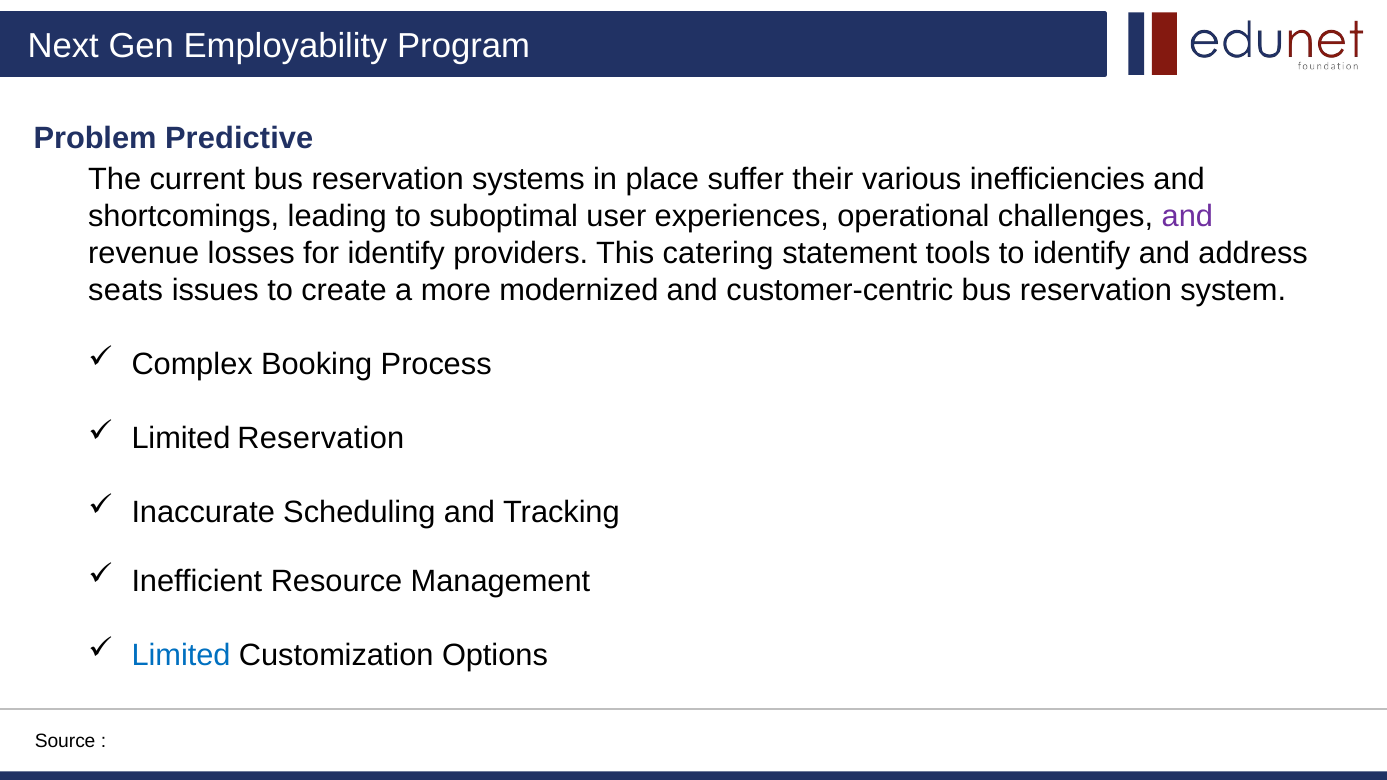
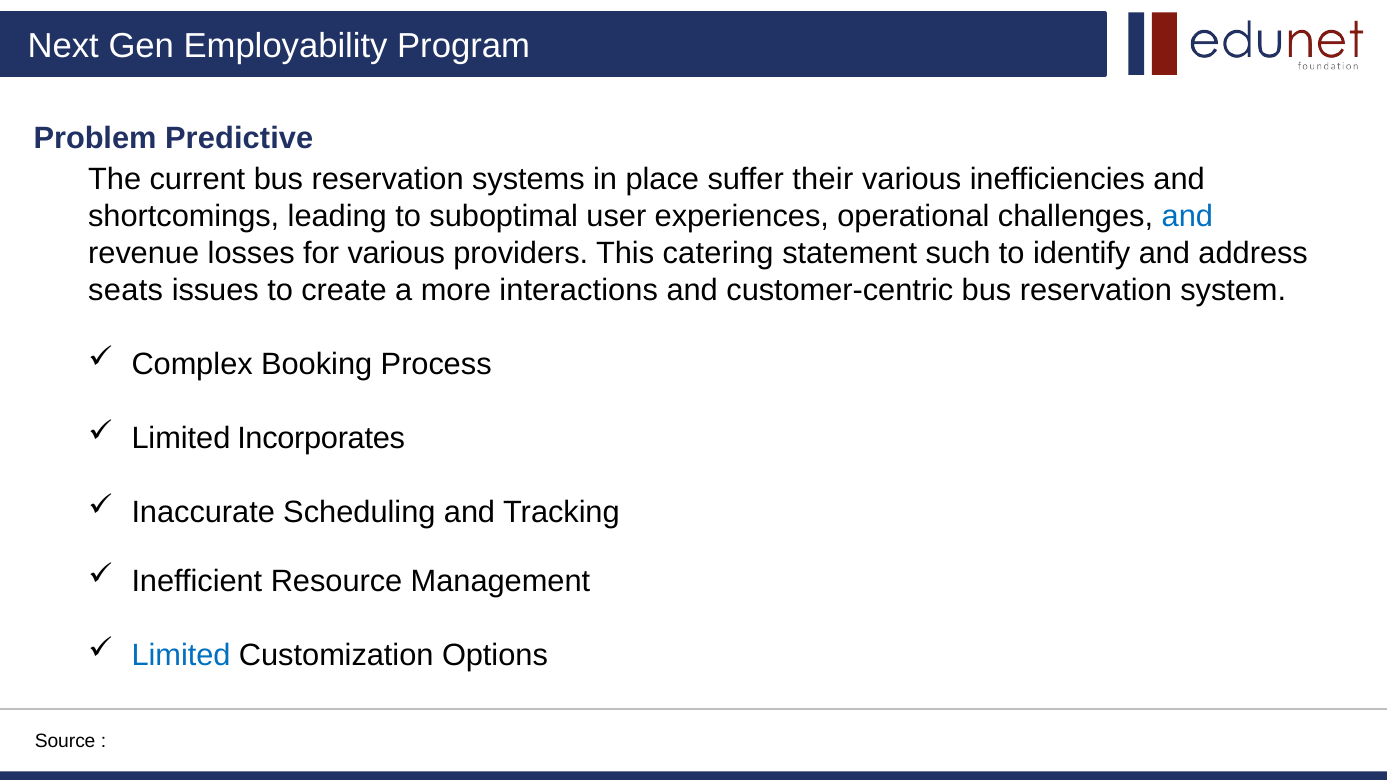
and at (1187, 217) colour: purple -> blue
for identify: identify -> various
tools: tools -> such
modernized: modernized -> interactions
Limited Reservation: Reservation -> Incorporates
